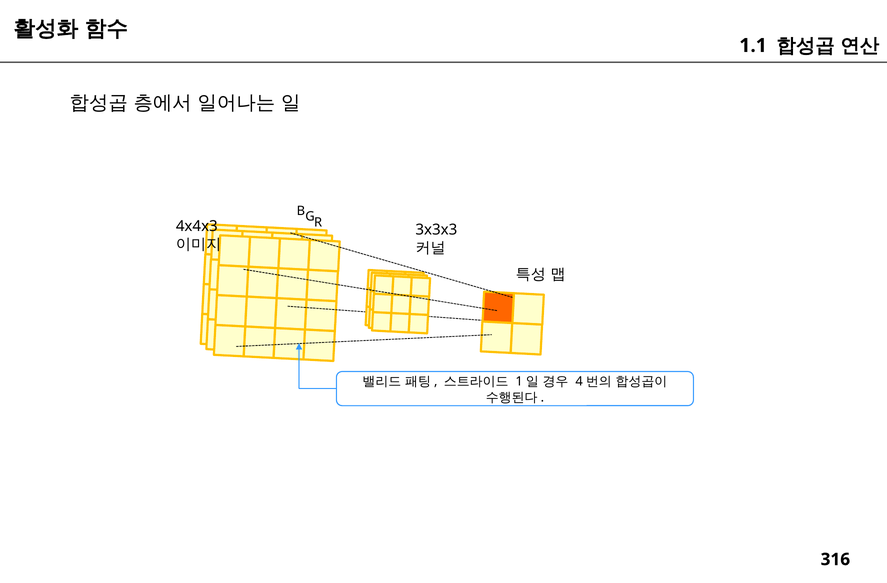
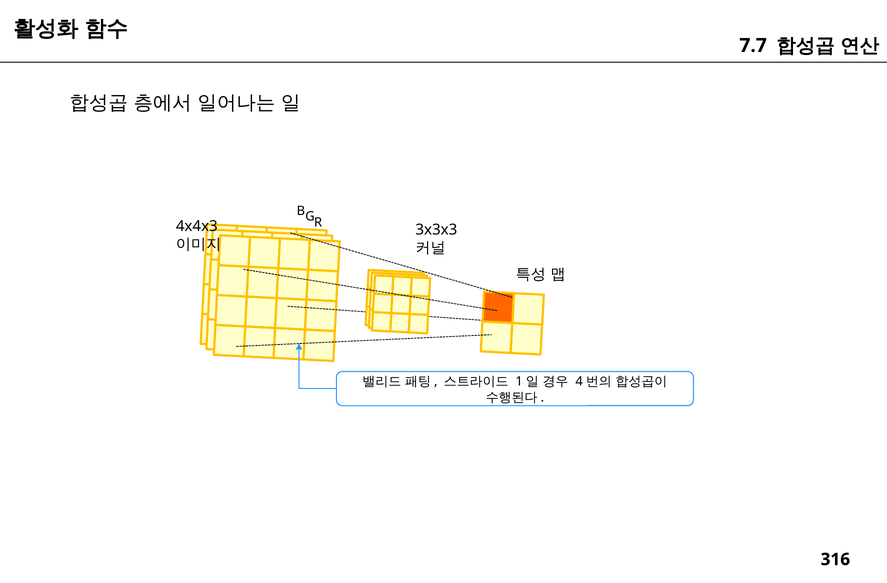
1.1: 1.1 -> 7.7
